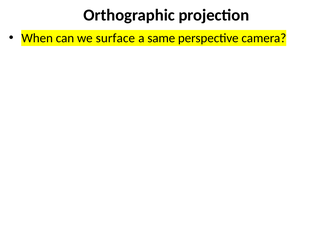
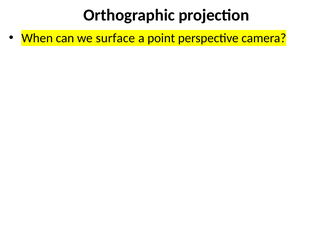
same: same -> point
